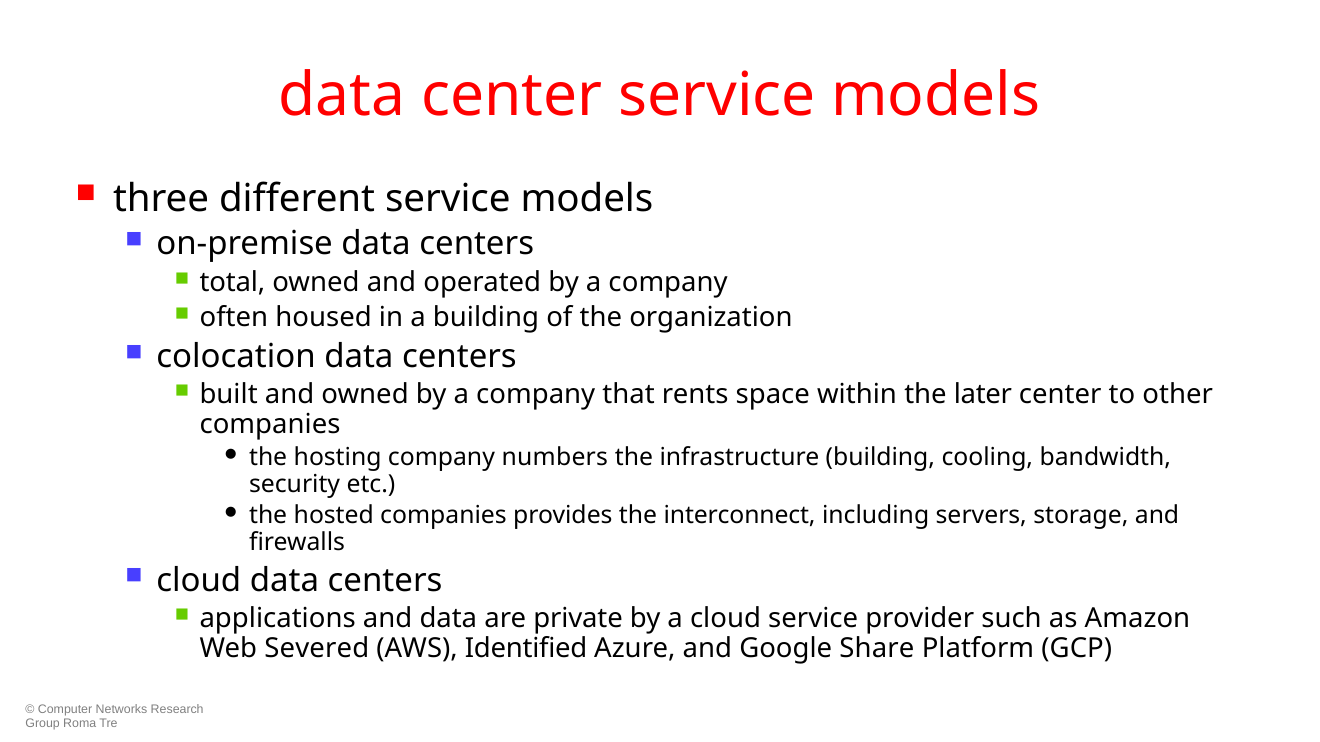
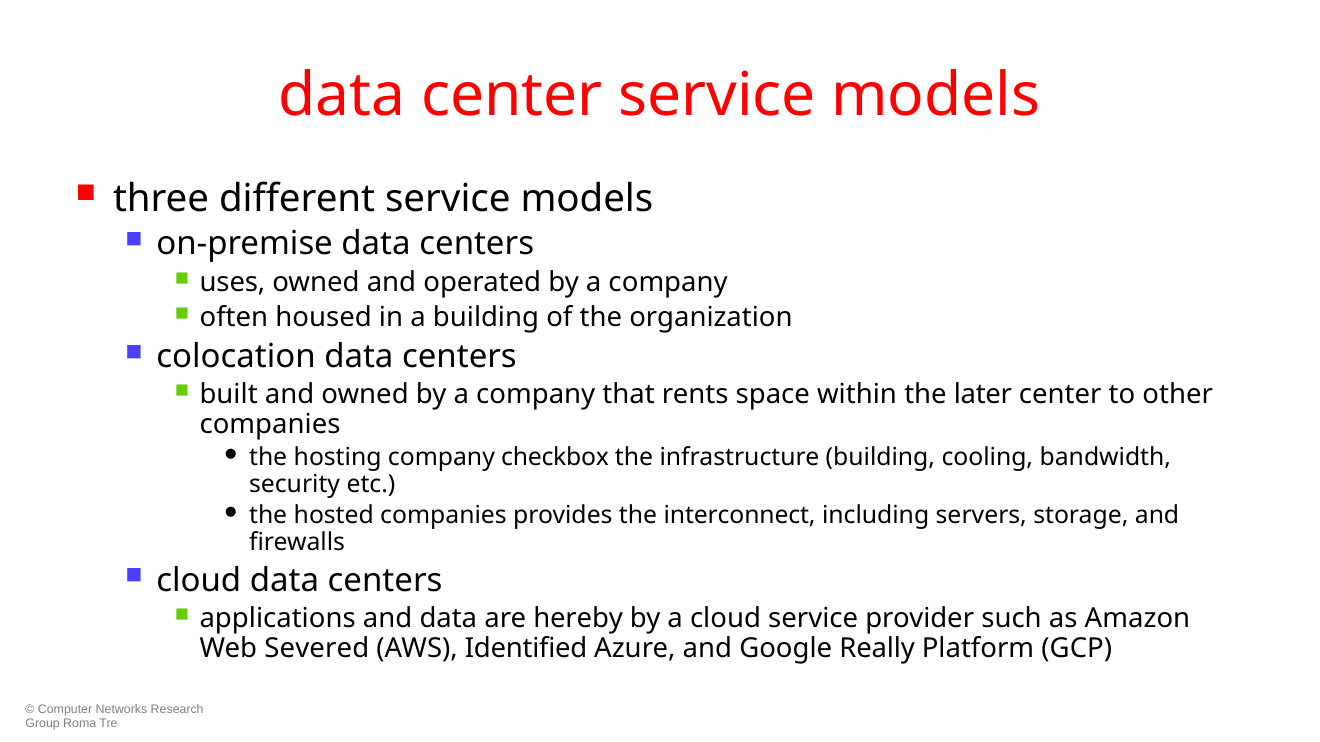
total: total -> uses
numbers: numbers -> checkbox
private: private -> hereby
Share: Share -> Really
